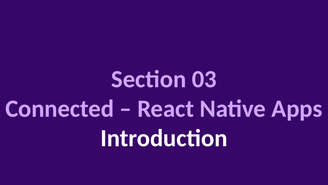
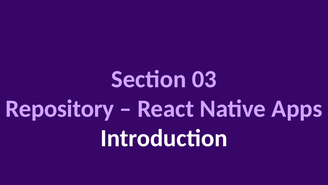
Connected: Connected -> Repository
